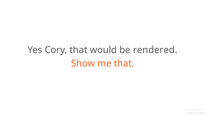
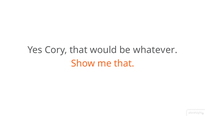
rendered: rendered -> whatever
